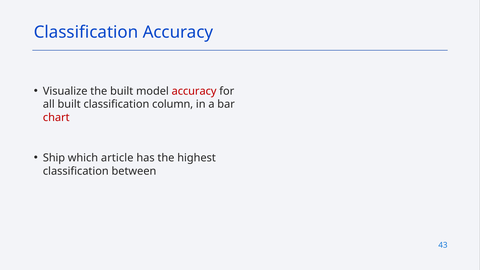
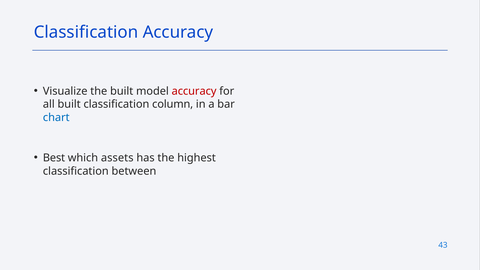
chart colour: red -> blue
Ship: Ship -> Best
article: article -> assets
